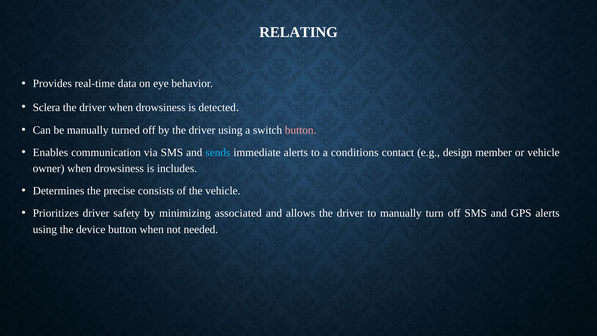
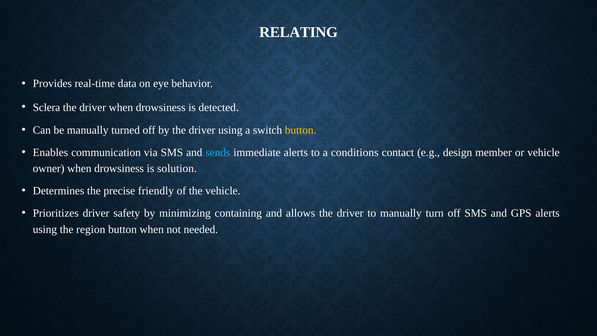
button at (301, 130) colour: pink -> yellow
includes: includes -> solution
consists: consists -> friendly
associated: associated -> containing
device: device -> region
